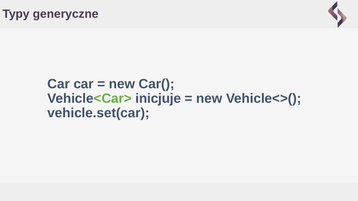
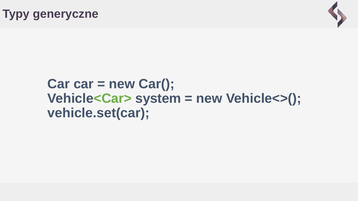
inicjuje: inicjuje -> system
